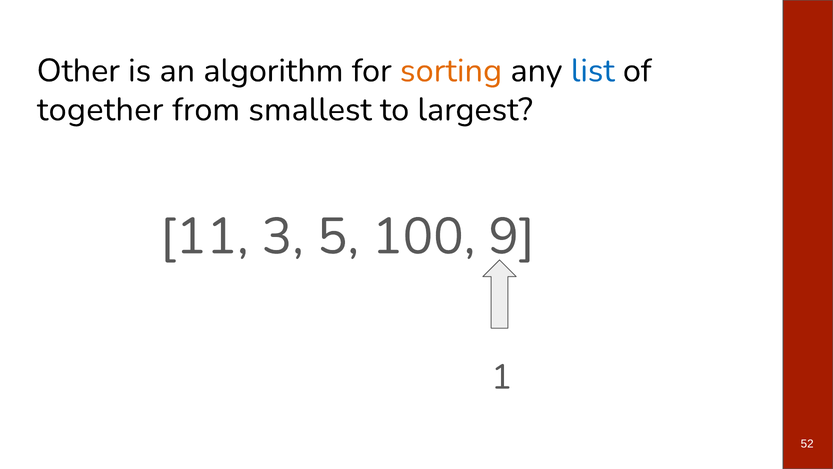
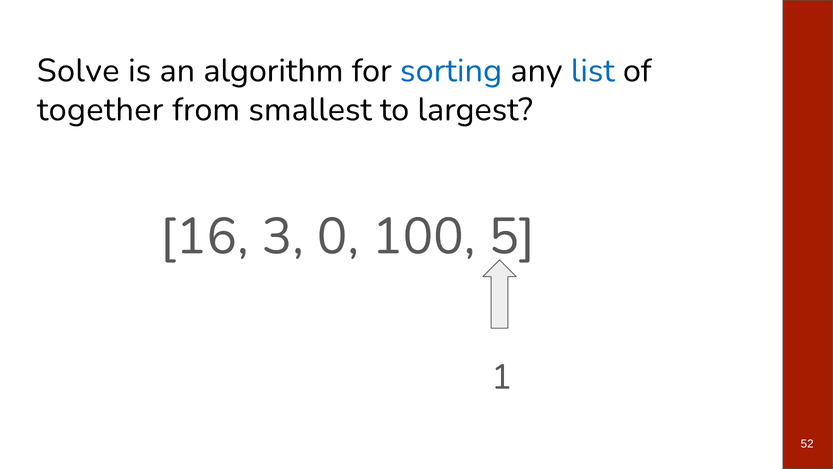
Other: Other -> Solve
sorting colour: orange -> blue
11: 11 -> 16
5: 5 -> 0
9: 9 -> 5
